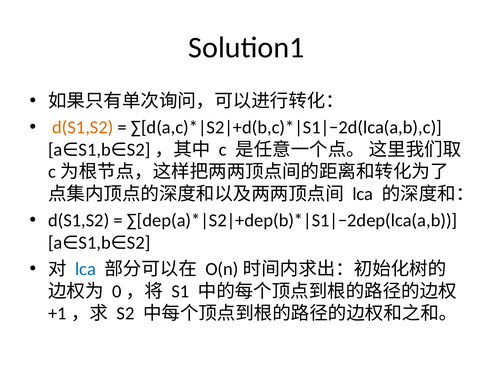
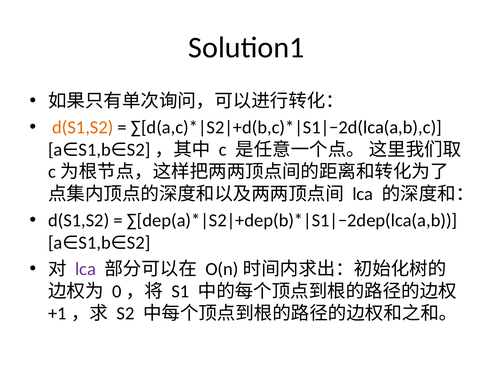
lca at (85, 270) colour: blue -> purple
